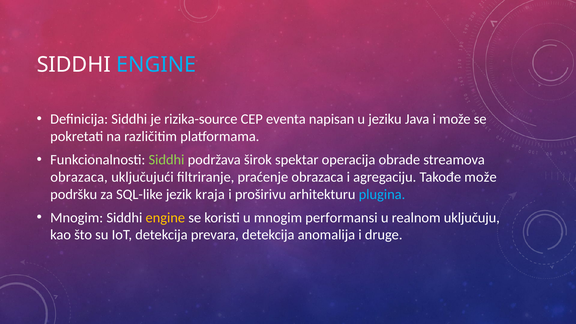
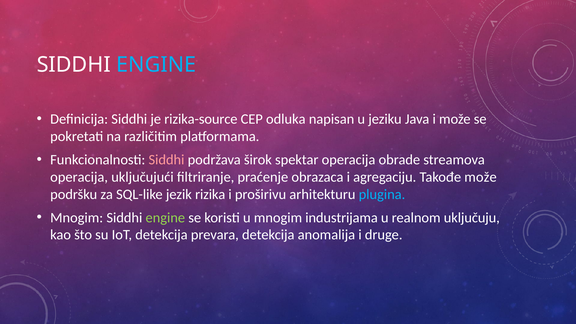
eventa: eventa -> odluka
Siddhi at (166, 160) colour: light green -> pink
obrazaca at (79, 177): obrazaca -> operacija
kraja: kraja -> rizika
engine at (165, 218) colour: yellow -> light green
performansi: performansi -> industrijama
